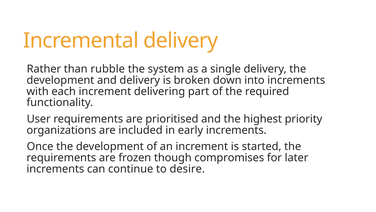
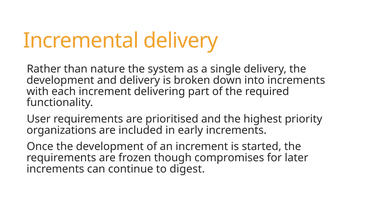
rubble: rubble -> nature
desire: desire -> digest
